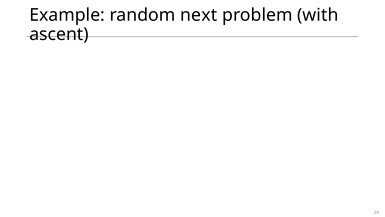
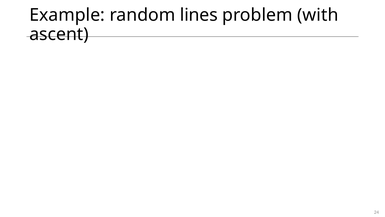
next: next -> lines
